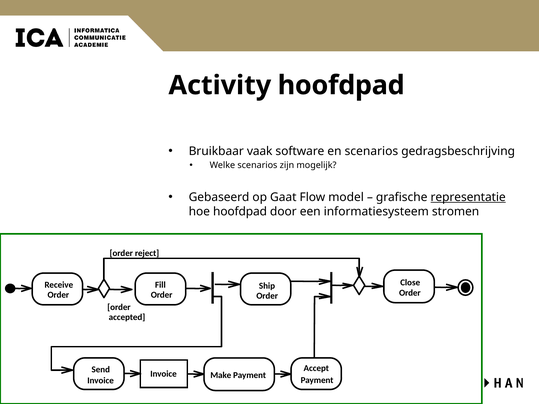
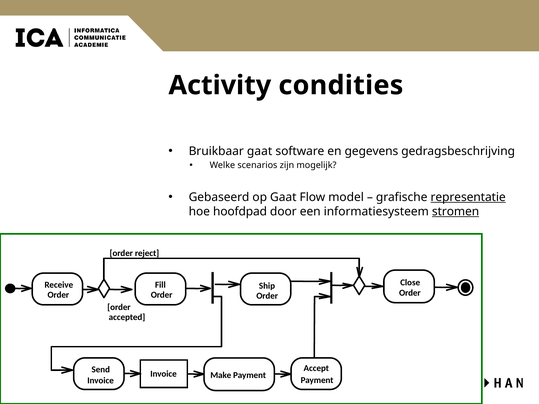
Activity hoofdpad: hoofdpad -> condities
Bruikbaar vaak: vaak -> gaat
en scenarios: scenarios -> gegevens
stromen underline: none -> present
